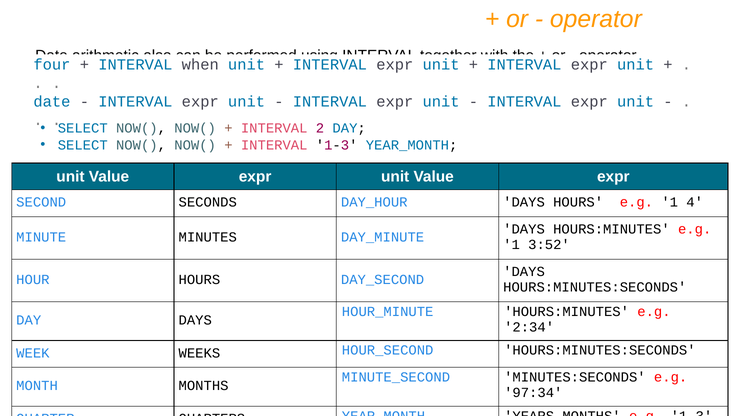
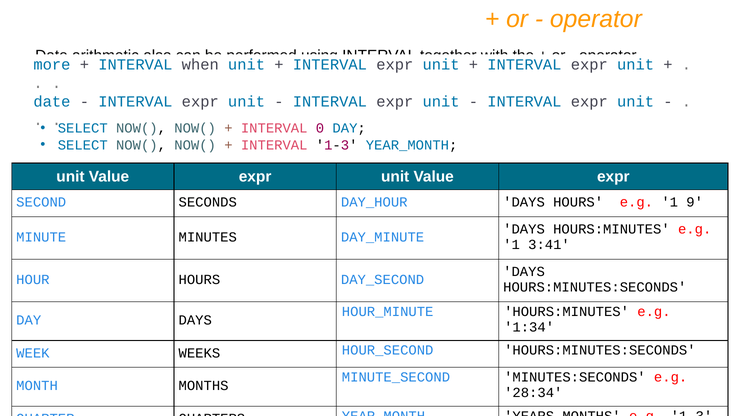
four: four -> more
2: 2 -> 0
4: 4 -> 9
3:52: 3:52 -> 3:41
2:34: 2:34 -> 1:34
97:34: 97:34 -> 28:34
